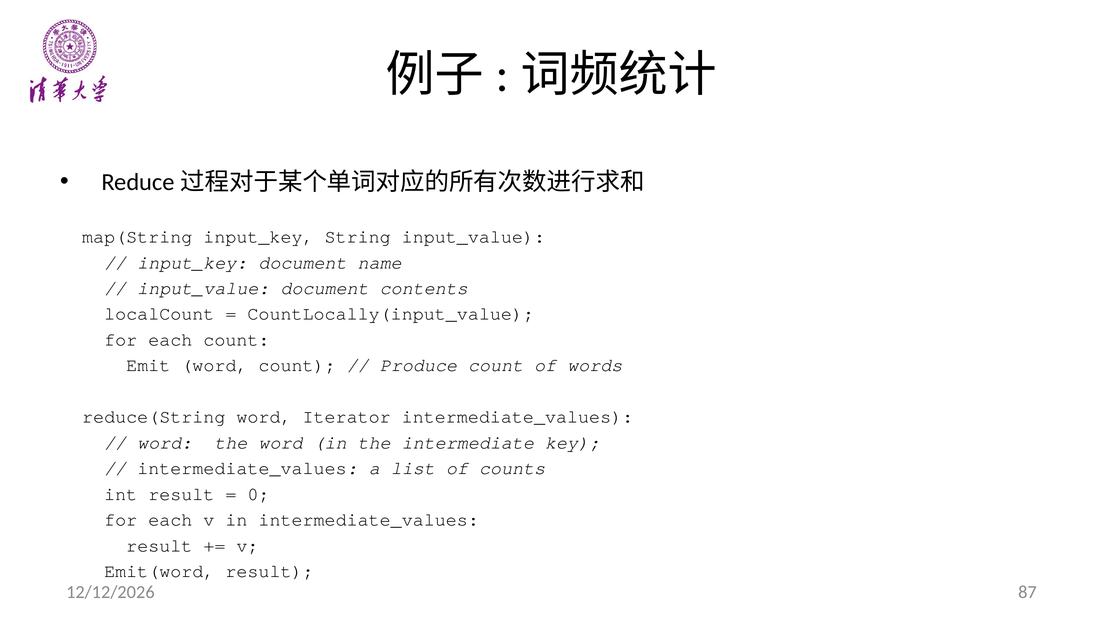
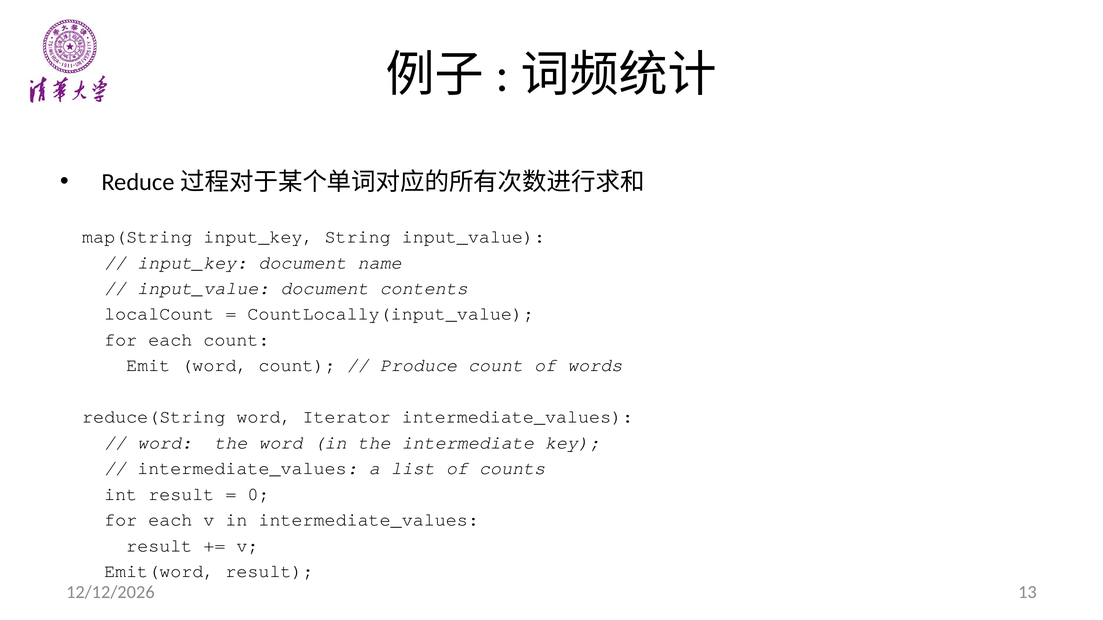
87: 87 -> 13
